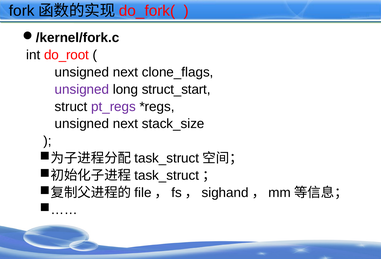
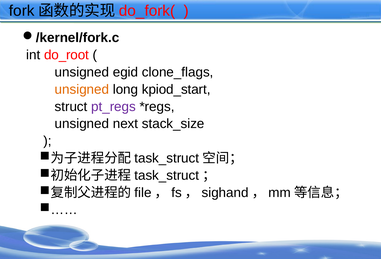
next at (125, 72): next -> egid
unsigned at (82, 89) colour: purple -> orange
struct_start: struct_start -> kpiod_start
